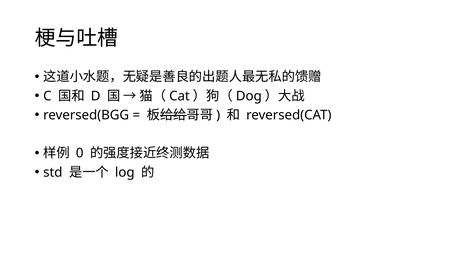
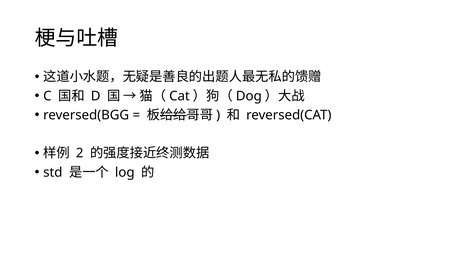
0: 0 -> 2
